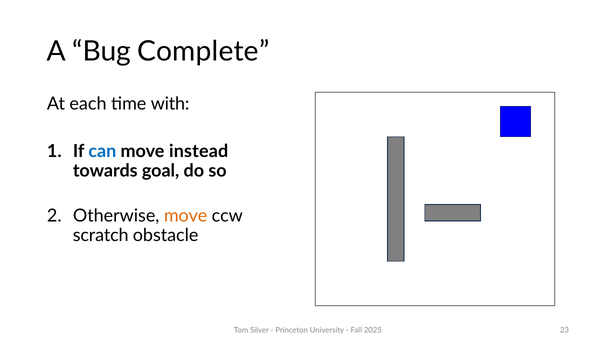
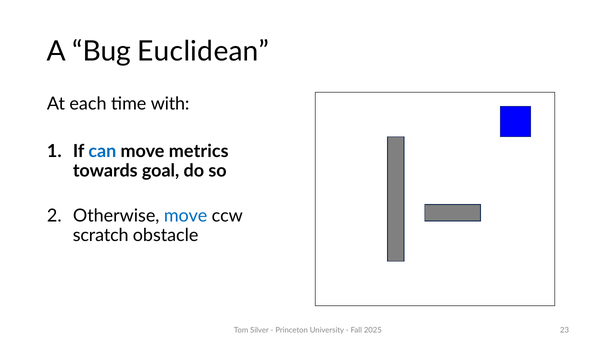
Complete: Complete -> Euclidean
instead: instead -> metrics
move at (186, 216) colour: orange -> blue
